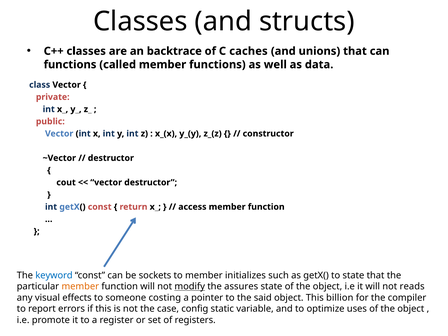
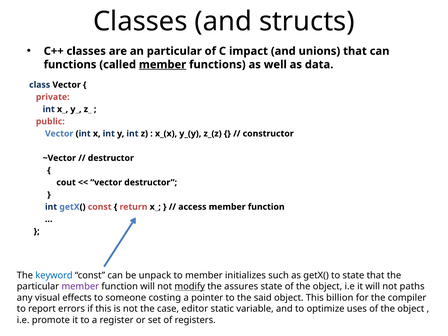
an backtrace: backtrace -> particular
caches: caches -> impact
member at (163, 65) underline: none -> present
sockets: sockets -> unpack
member at (80, 286) colour: orange -> purple
reads: reads -> paths
config: config -> editor
